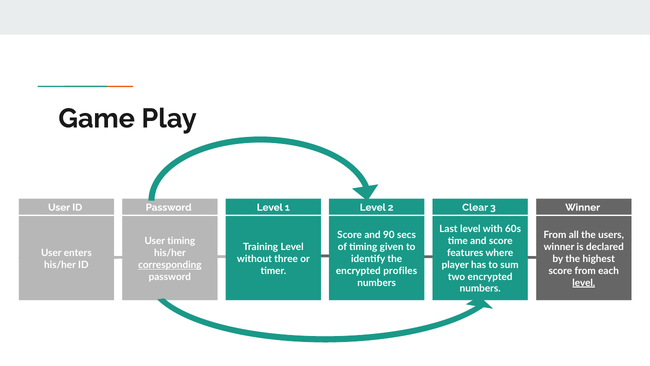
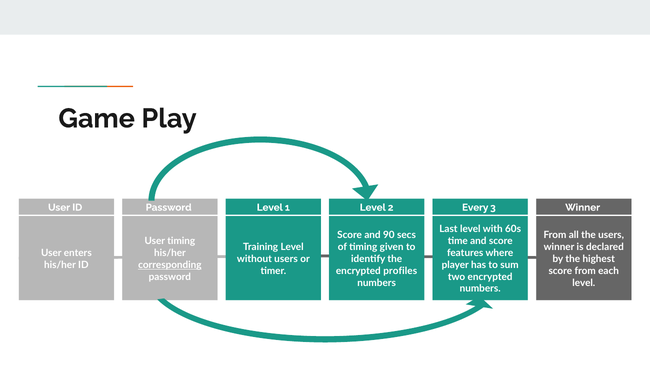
Clear: Clear -> Every
without three: three -> users
level at (584, 282) underline: present -> none
